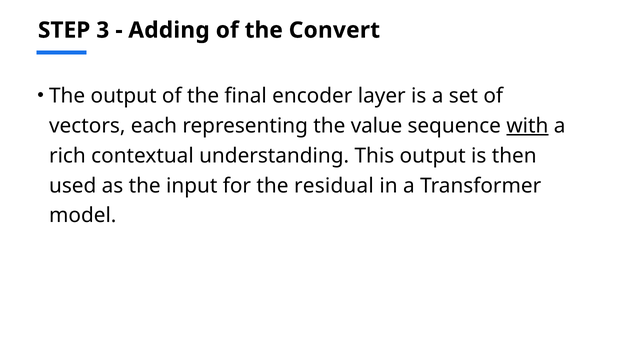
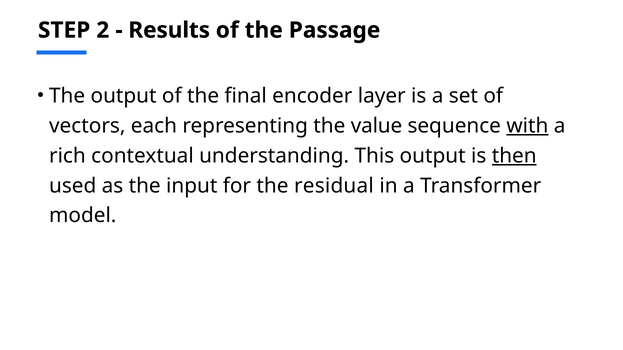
3: 3 -> 2
Adding: Adding -> Results
Convert: Convert -> Passage
then underline: none -> present
